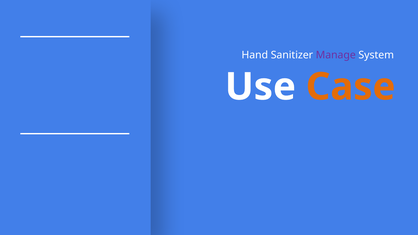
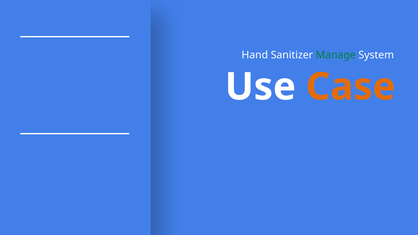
Manage colour: purple -> green
